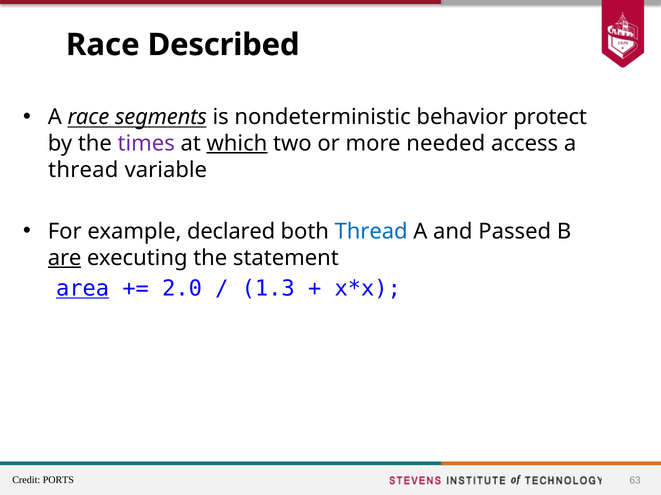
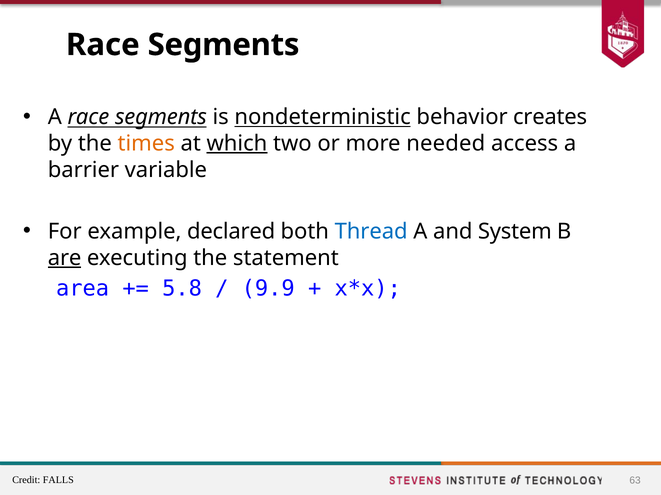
Described at (224, 45): Described -> Segments
nondeterministic underline: none -> present
protect: protect -> creates
times colour: purple -> orange
thread at (83, 170): thread -> barrier
Passed: Passed -> System
area underline: present -> none
2.0: 2.0 -> 5.8
1.3: 1.3 -> 9.9
PORTS: PORTS -> FALLS
